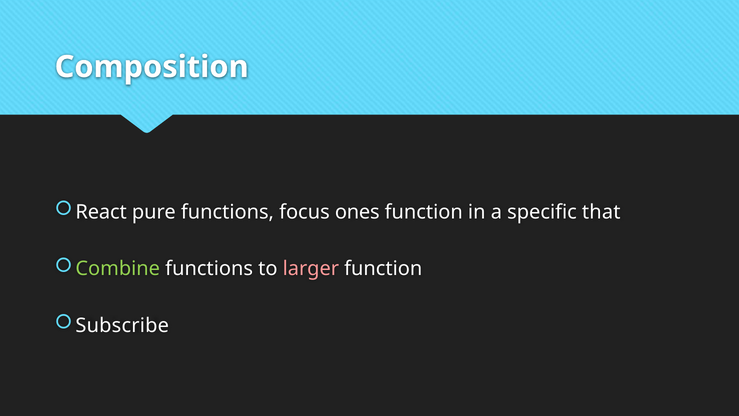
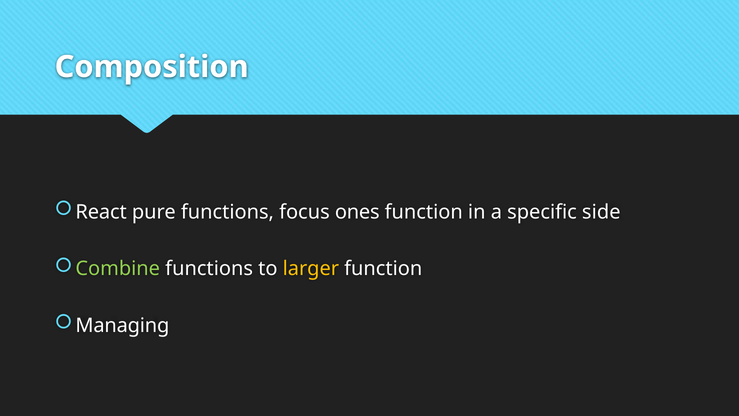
that: that -> side
larger colour: pink -> yellow
Subscribe: Subscribe -> Managing
